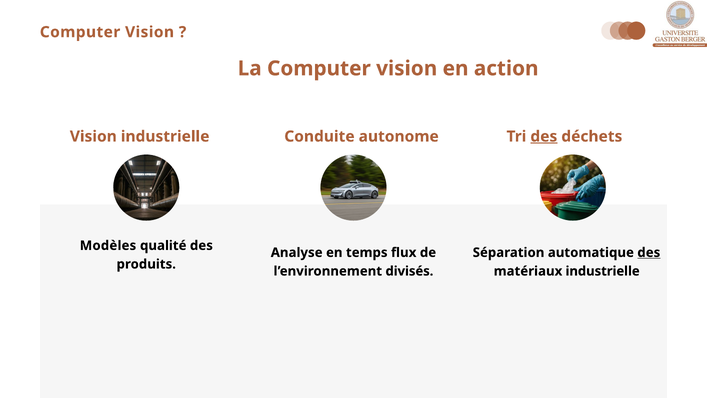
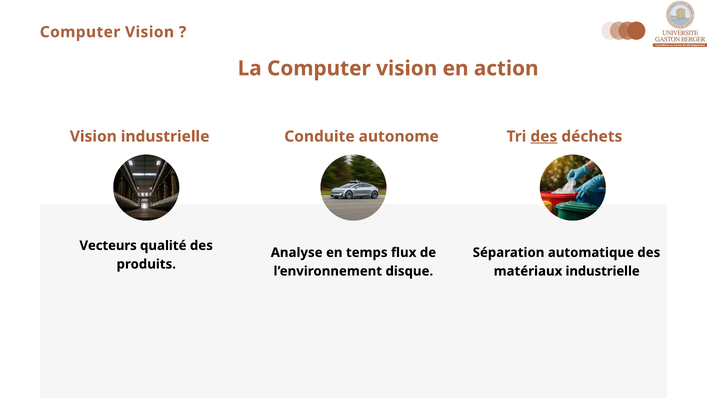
Modèles: Modèles -> Vecteurs
des at (649, 252) underline: present -> none
divisés: divisés -> disque
